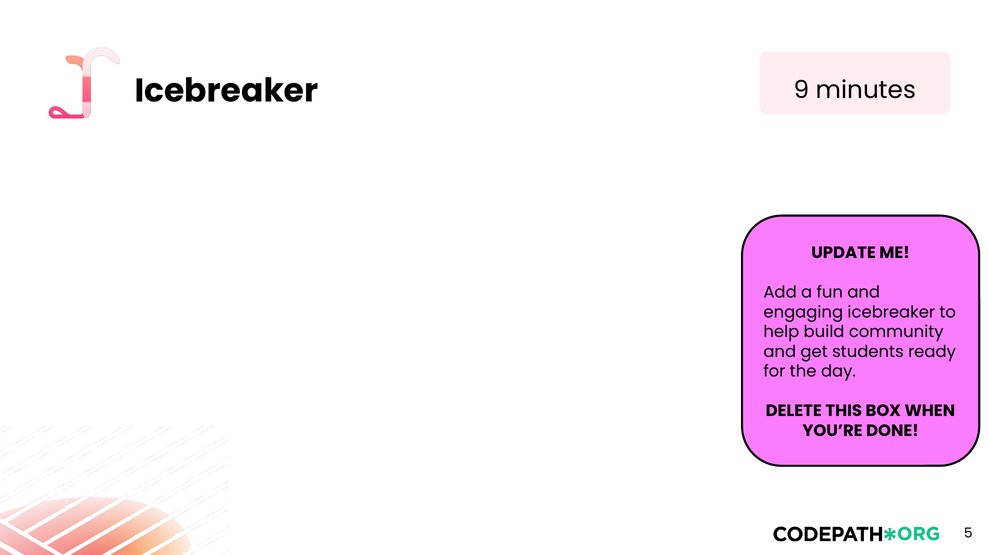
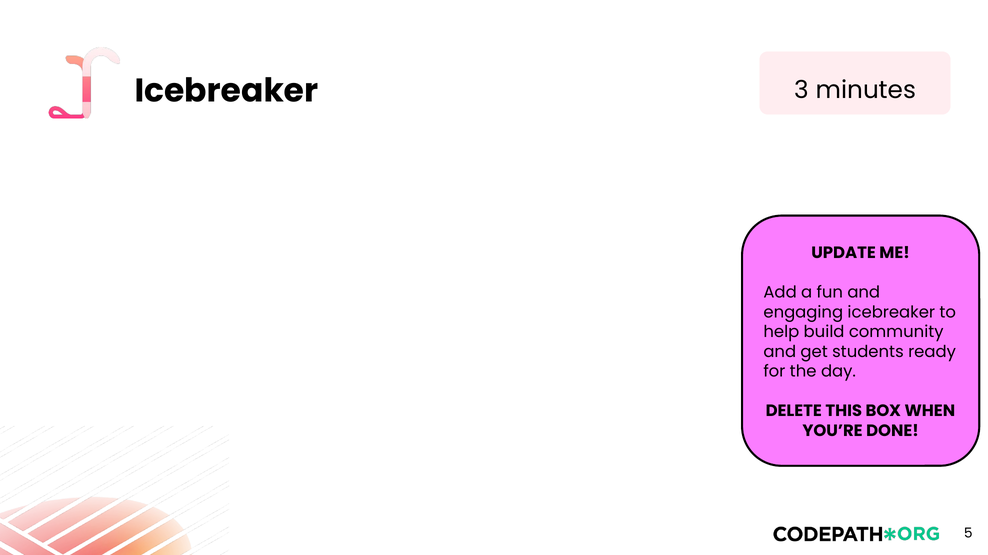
9: 9 -> 3
